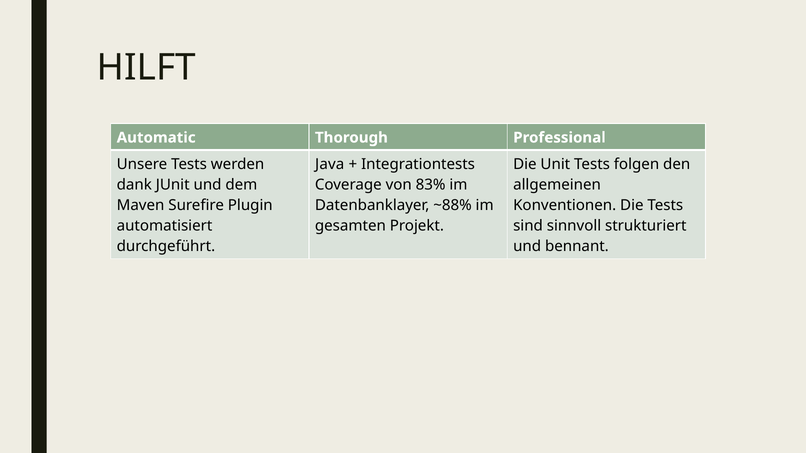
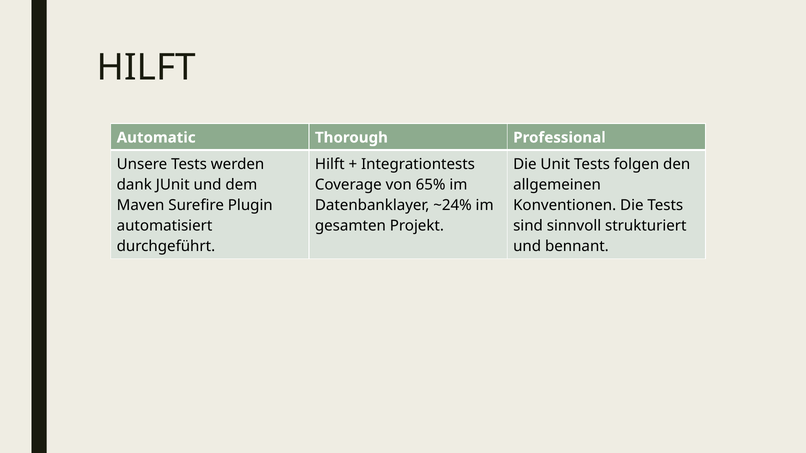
Java at (330, 164): Java -> Hilft
83%: 83% -> 65%
~88%: ~88% -> ~24%
